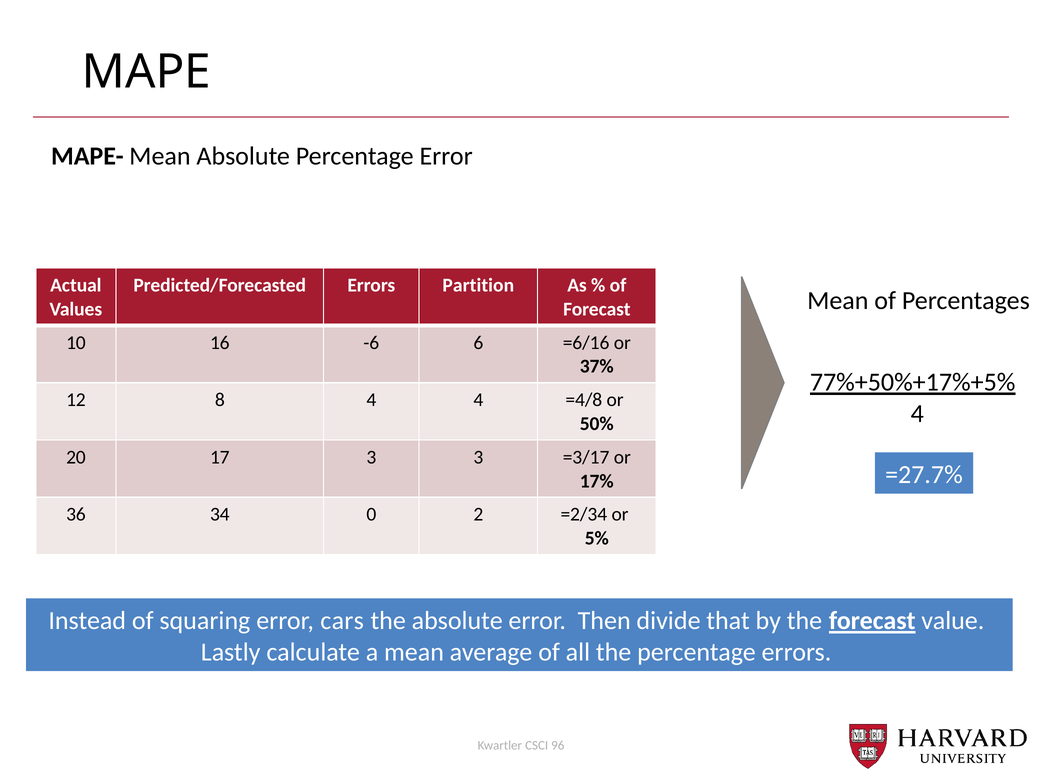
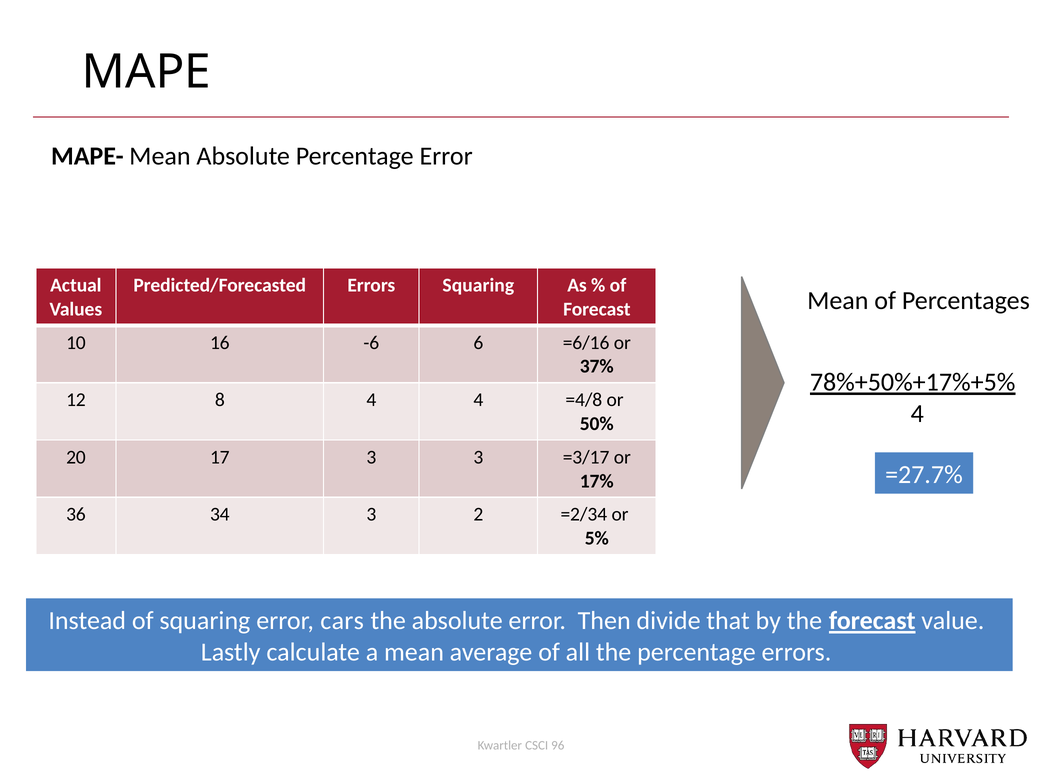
Errors Partition: Partition -> Squaring
77%+50%+17%+5%: 77%+50%+17%+5% -> 78%+50%+17%+5%
34 0: 0 -> 3
